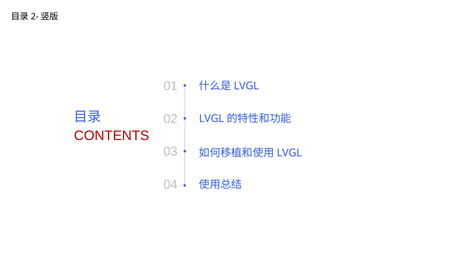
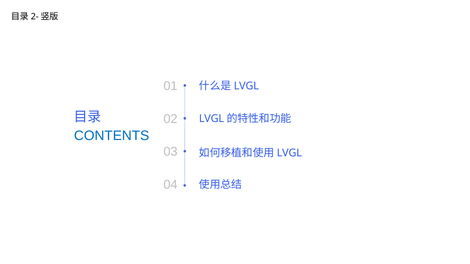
CONTENTS colour: red -> blue
